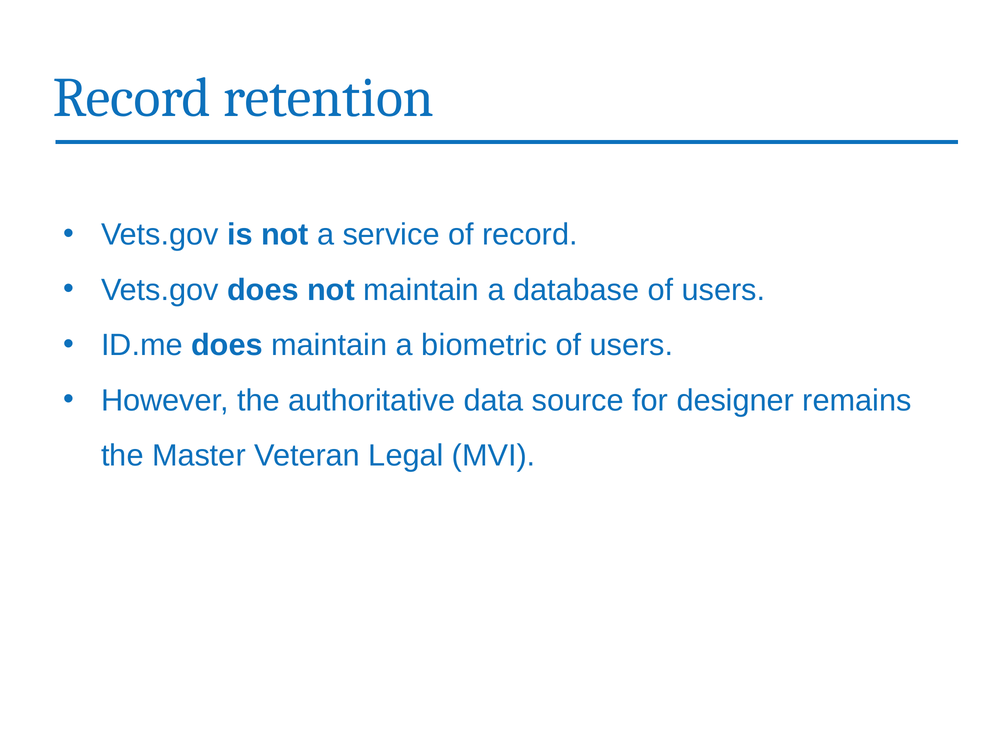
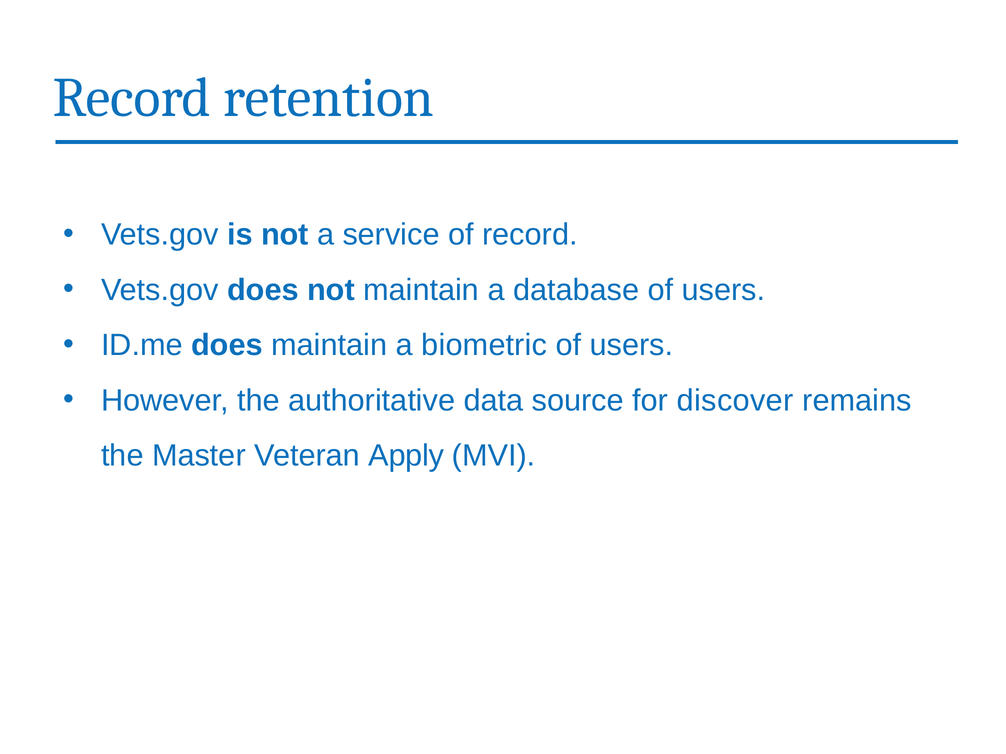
designer: designer -> discover
Legal: Legal -> Apply
